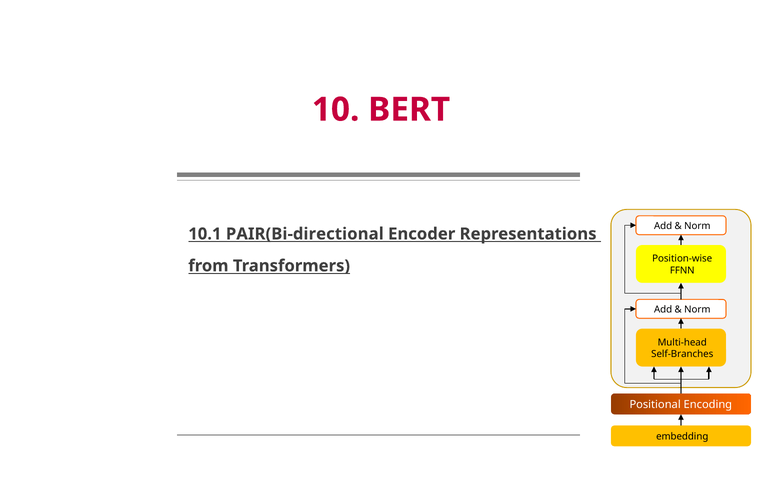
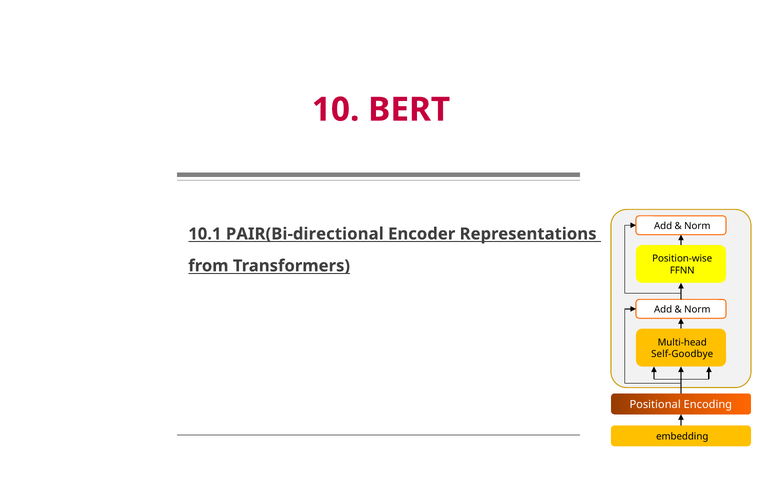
Self-Branches: Self-Branches -> Self-Goodbye
